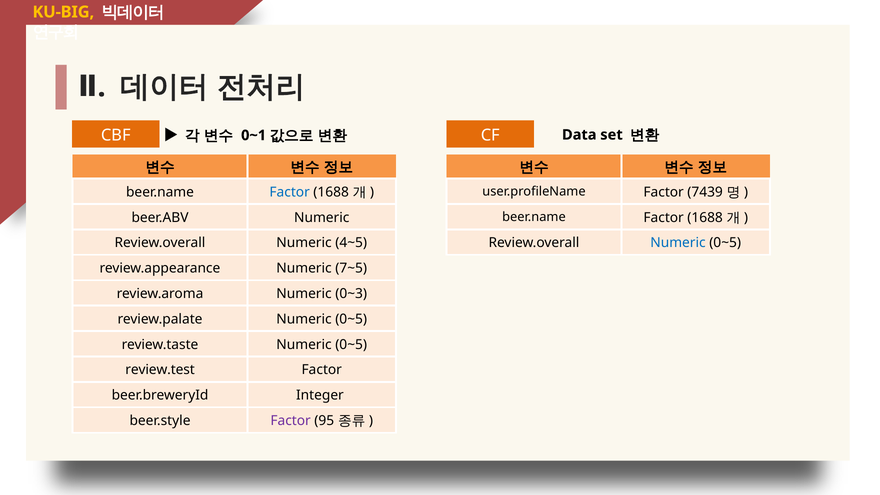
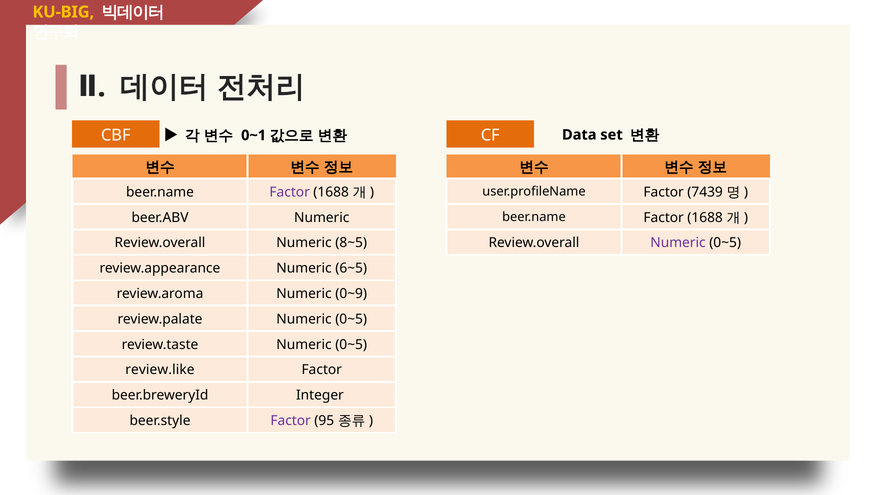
Factor at (290, 192) colour: blue -> purple
4~5: 4~5 -> 8~5
Numeric at (678, 243) colour: blue -> purple
7~5: 7~5 -> 6~5
0~3: 0~3 -> 0~9
review.test: review.test -> review.like
